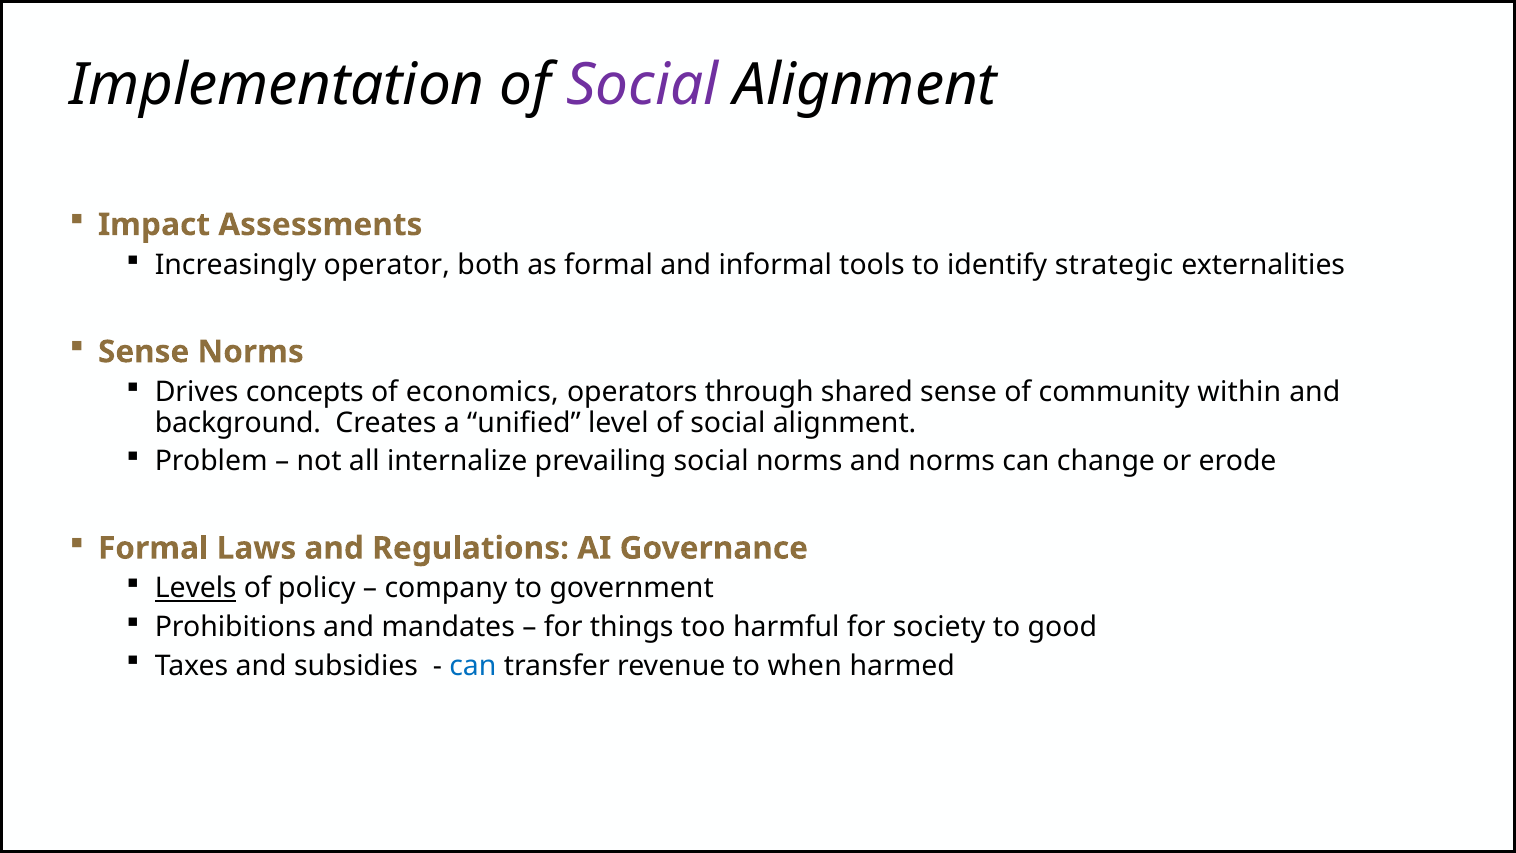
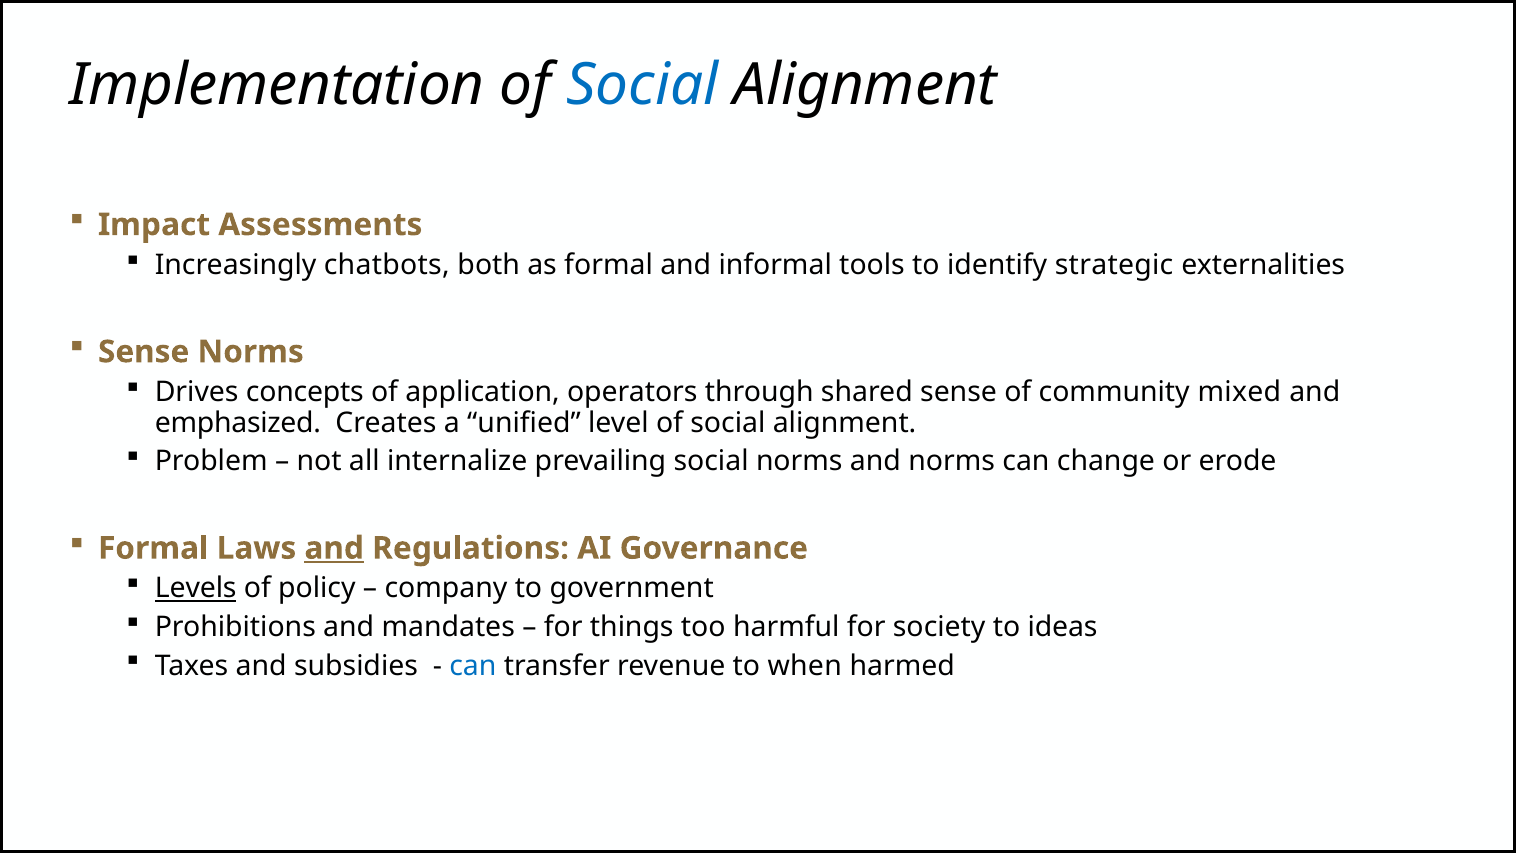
Social at (642, 85) colour: purple -> blue
operator: operator -> chatbots
economics: economics -> application
within: within -> mixed
background: background -> emphasized
and at (334, 548) underline: none -> present
good: good -> ideas
